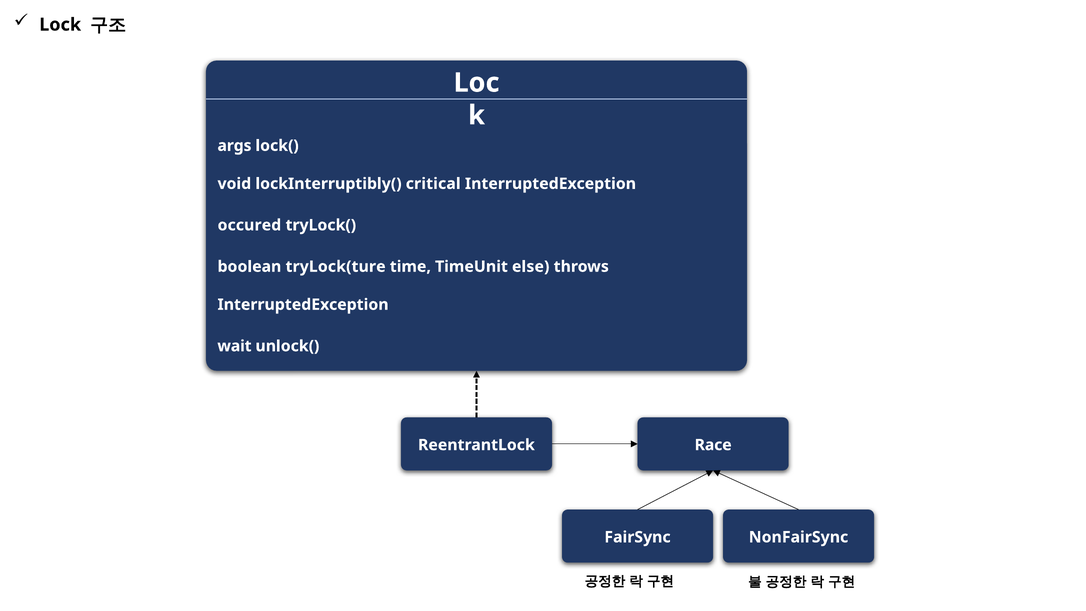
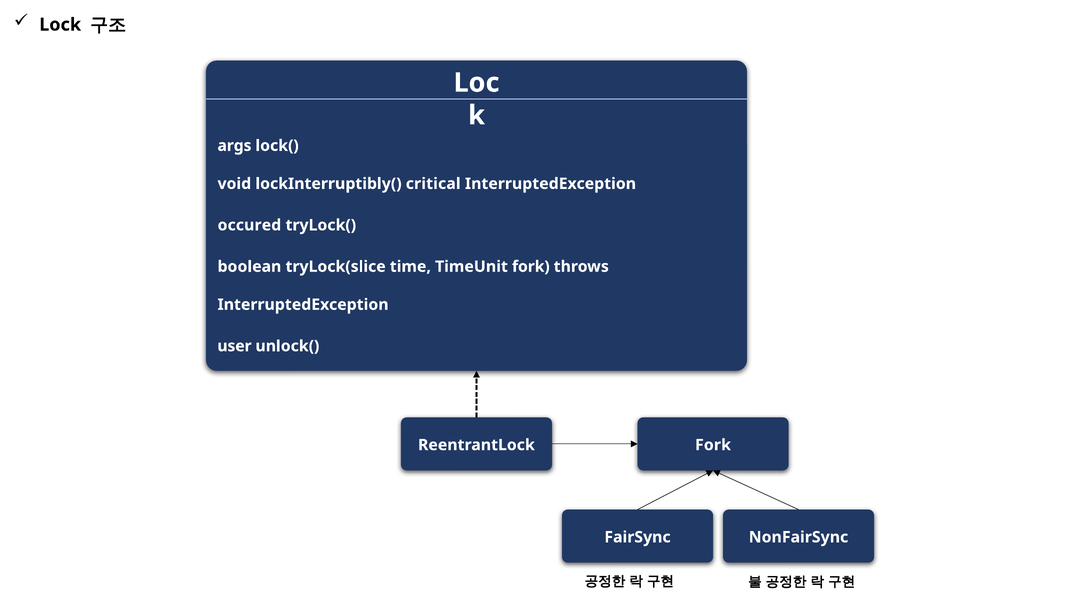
tryLock(ture: tryLock(ture -> tryLock(slice
TimeUnit else: else -> fork
wait: wait -> user
ReentrantLock Race: Race -> Fork
